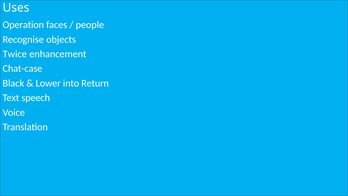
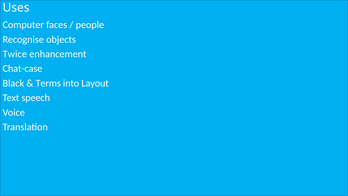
Operation: Operation -> Computer
Lower: Lower -> Terms
Return: Return -> Layout
